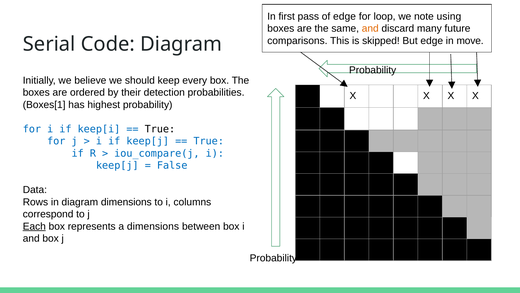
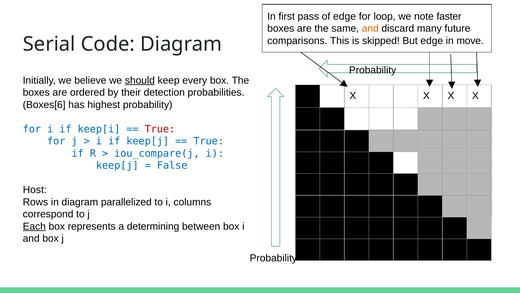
using: using -> faster
should underline: none -> present
Boxes[1: Boxes[1 -> Boxes[6
True at (160, 129) colour: black -> red
Data: Data -> Host
diagram dimensions: dimensions -> parallelized
a dimensions: dimensions -> determining
